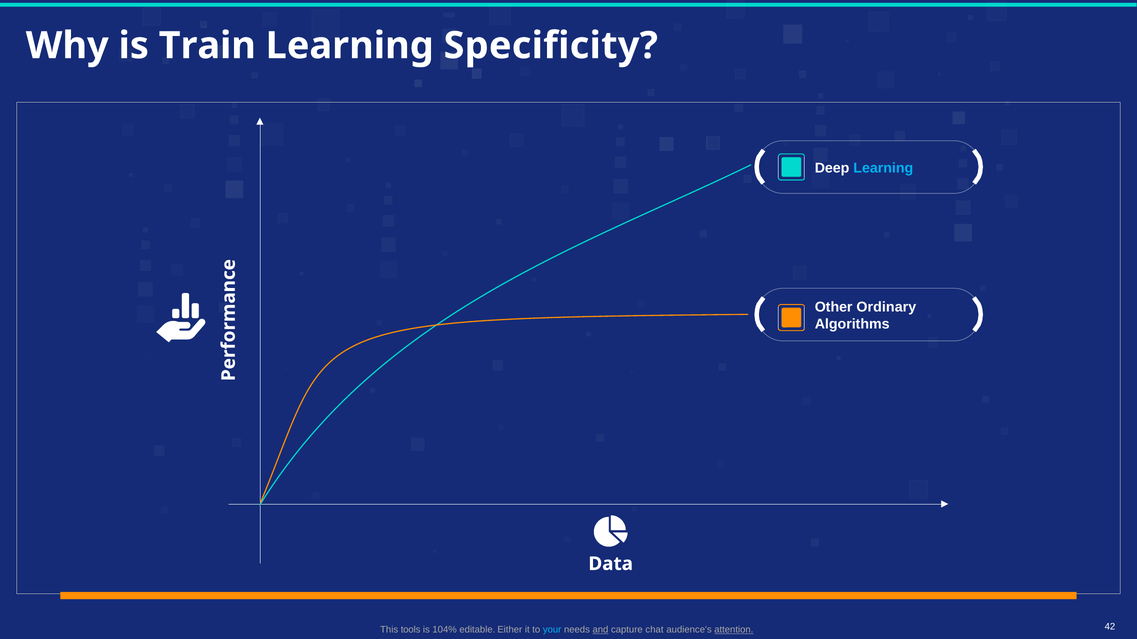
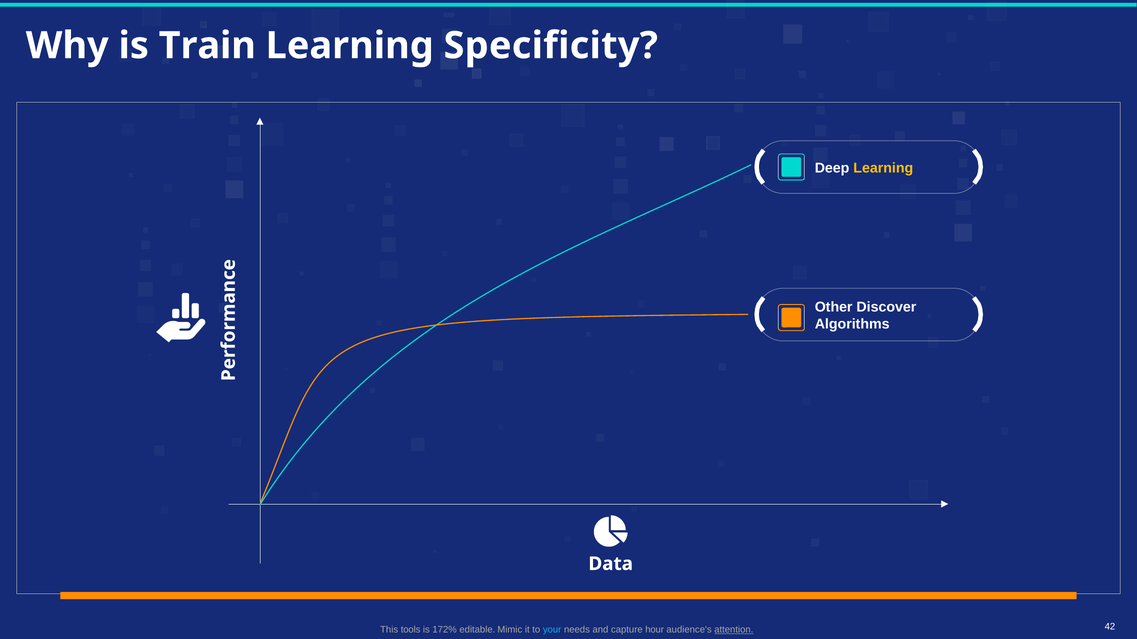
Learning at (883, 168) colour: light blue -> yellow
Ordinary: Ordinary -> Discover
104%: 104% -> 172%
Either: Either -> Mimic
and underline: present -> none
chat: chat -> hour
